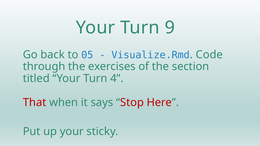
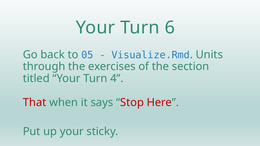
9: 9 -> 6
Code: Code -> Units
